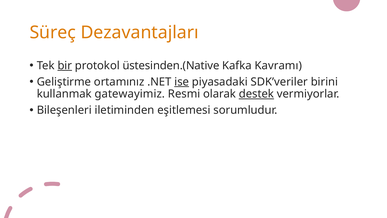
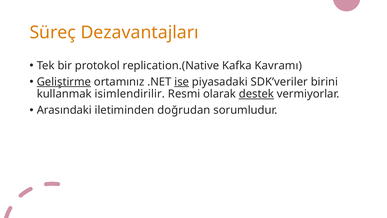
bir underline: present -> none
üstesinden.(Native: üstesinden.(Native -> replication.(Native
Geliştirme underline: none -> present
gatewayimiz: gatewayimiz -> isimlendirilir
Bileşenleri: Bileşenleri -> Arasındaki
eşitlemesi: eşitlemesi -> doğrudan
